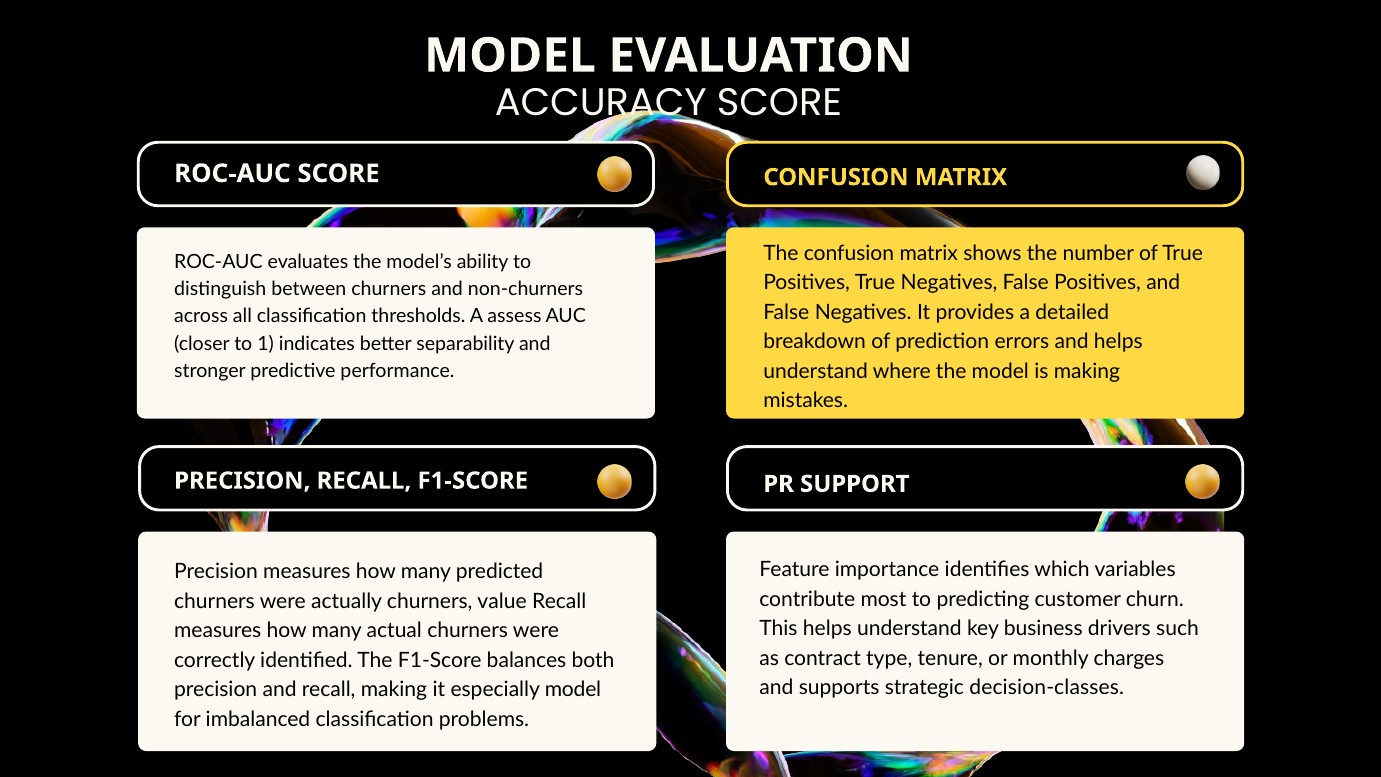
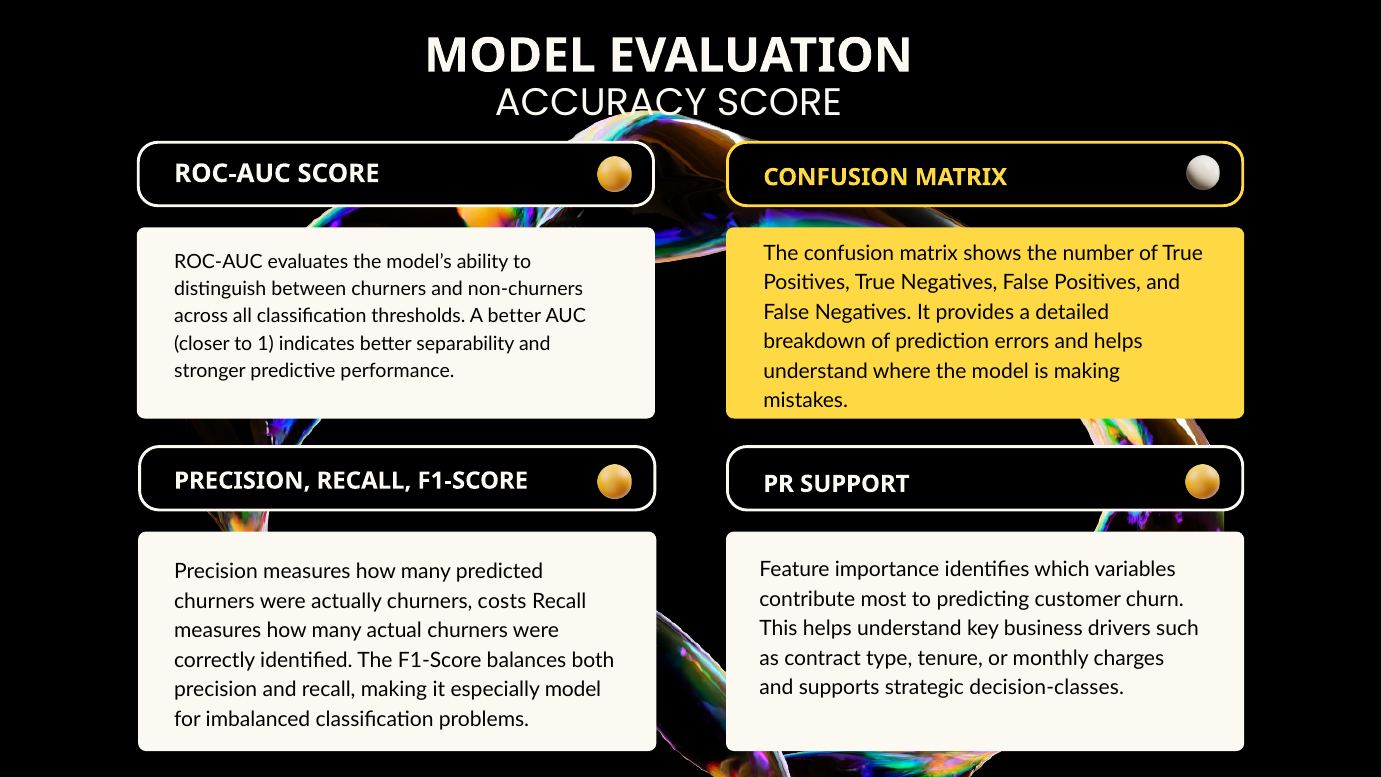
A assess: assess -> better
value: value -> costs
